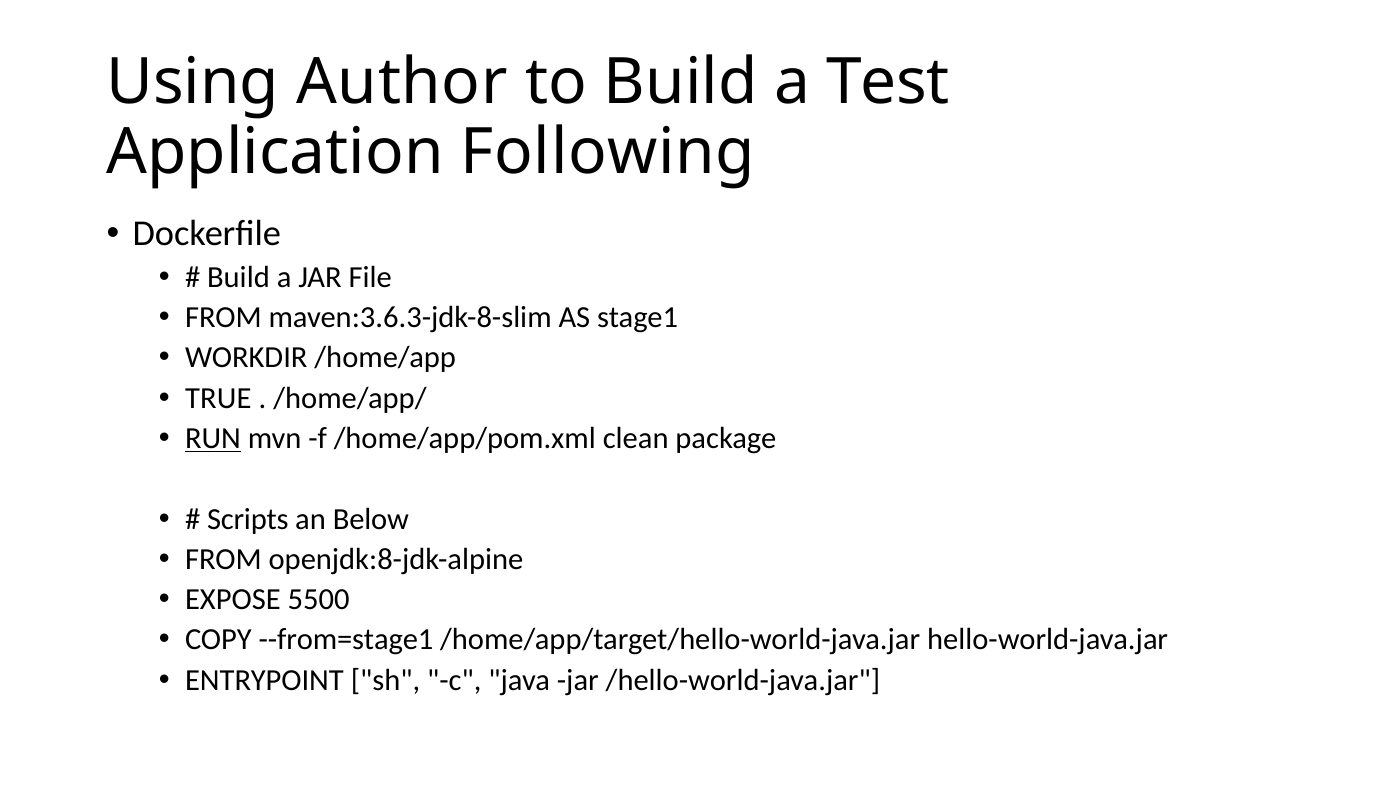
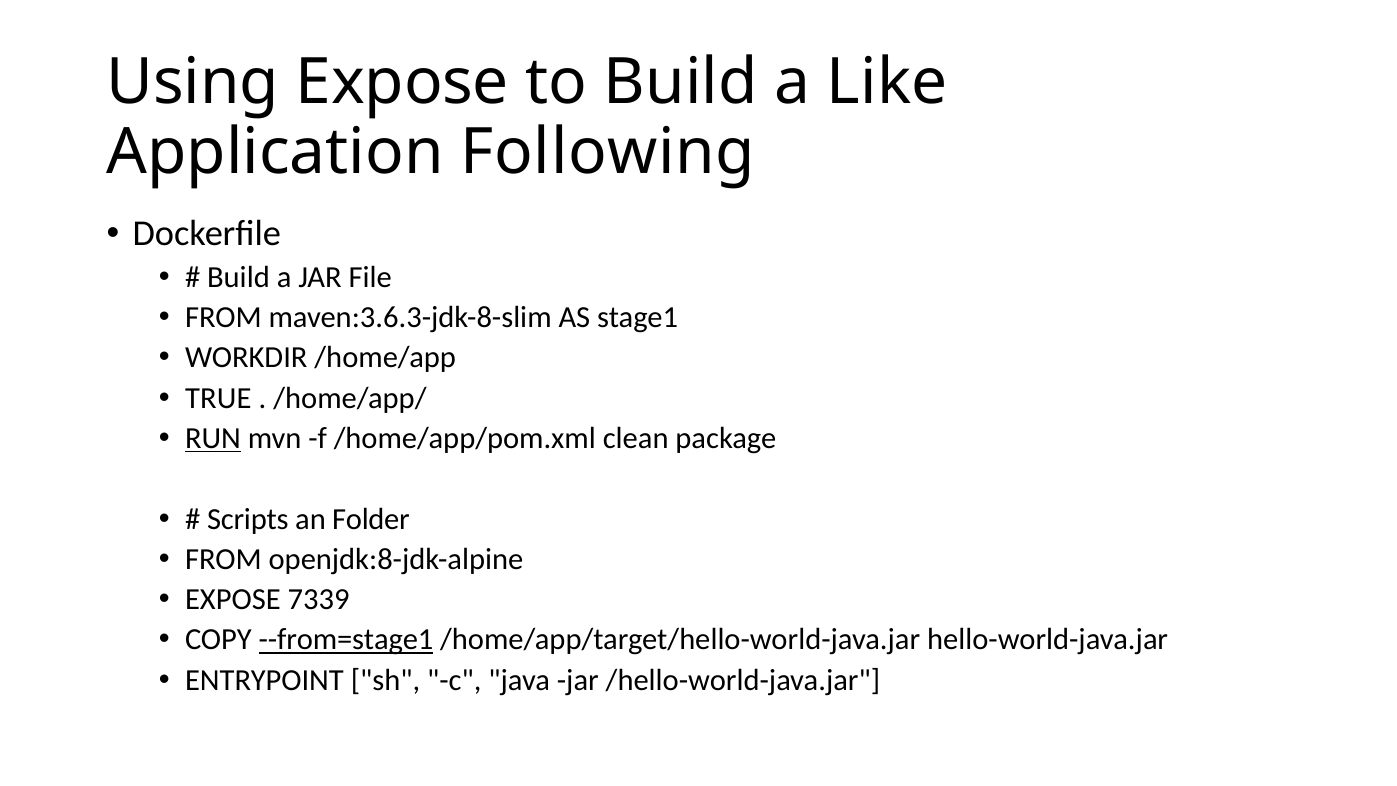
Using Author: Author -> Expose
Test: Test -> Like
Below: Below -> Folder
5500: 5500 -> 7339
--from=stage1 underline: none -> present
